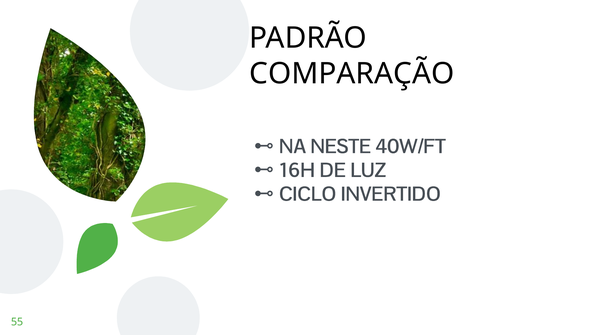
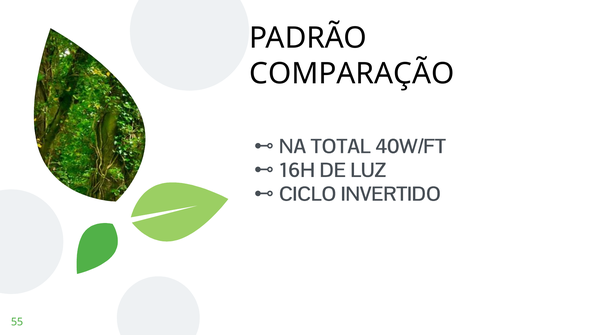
NESTE: NESTE -> TOTAL
